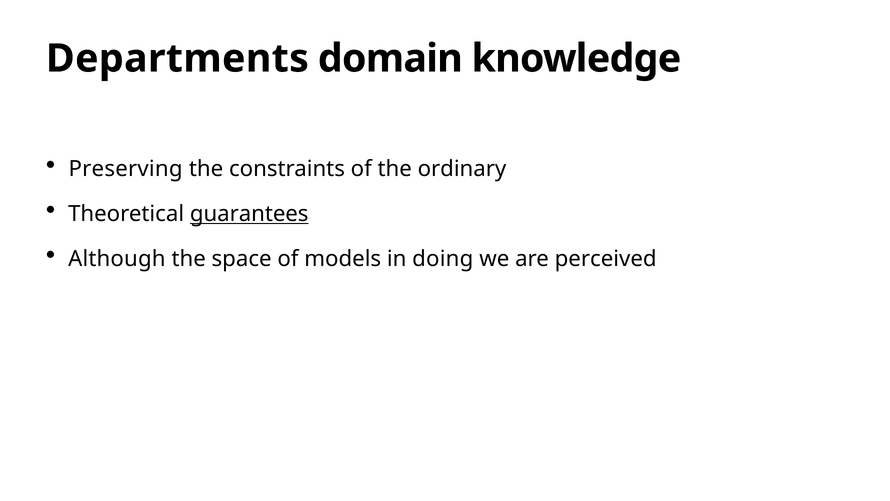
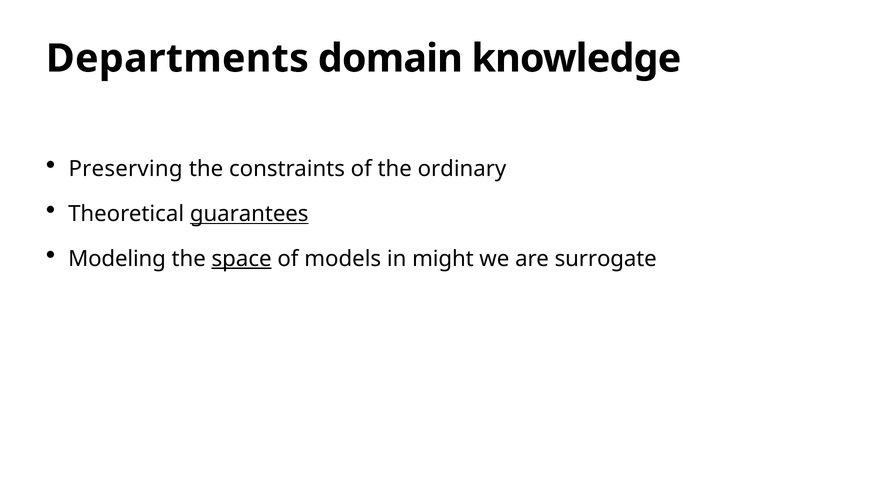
Although: Although -> Modeling
space underline: none -> present
doing: doing -> might
perceived: perceived -> surrogate
